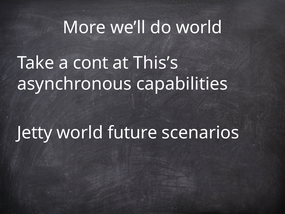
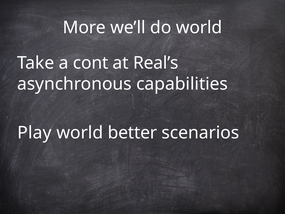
This’s: This’s -> Real’s
Jetty: Jetty -> Play
future: future -> better
